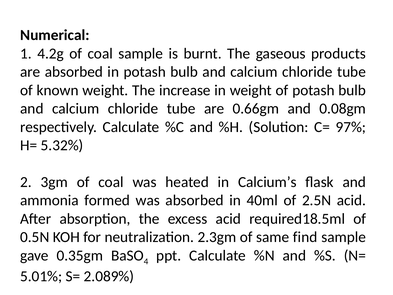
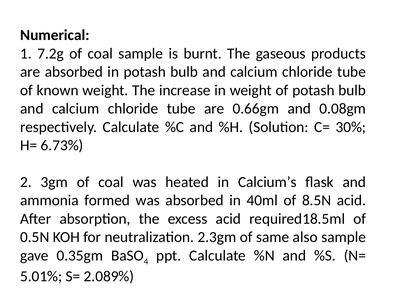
4.2g: 4.2g -> 7.2g
97%: 97% -> 30%
5.32%: 5.32% -> 6.73%
2.5N: 2.5N -> 8.5N
find: find -> also
